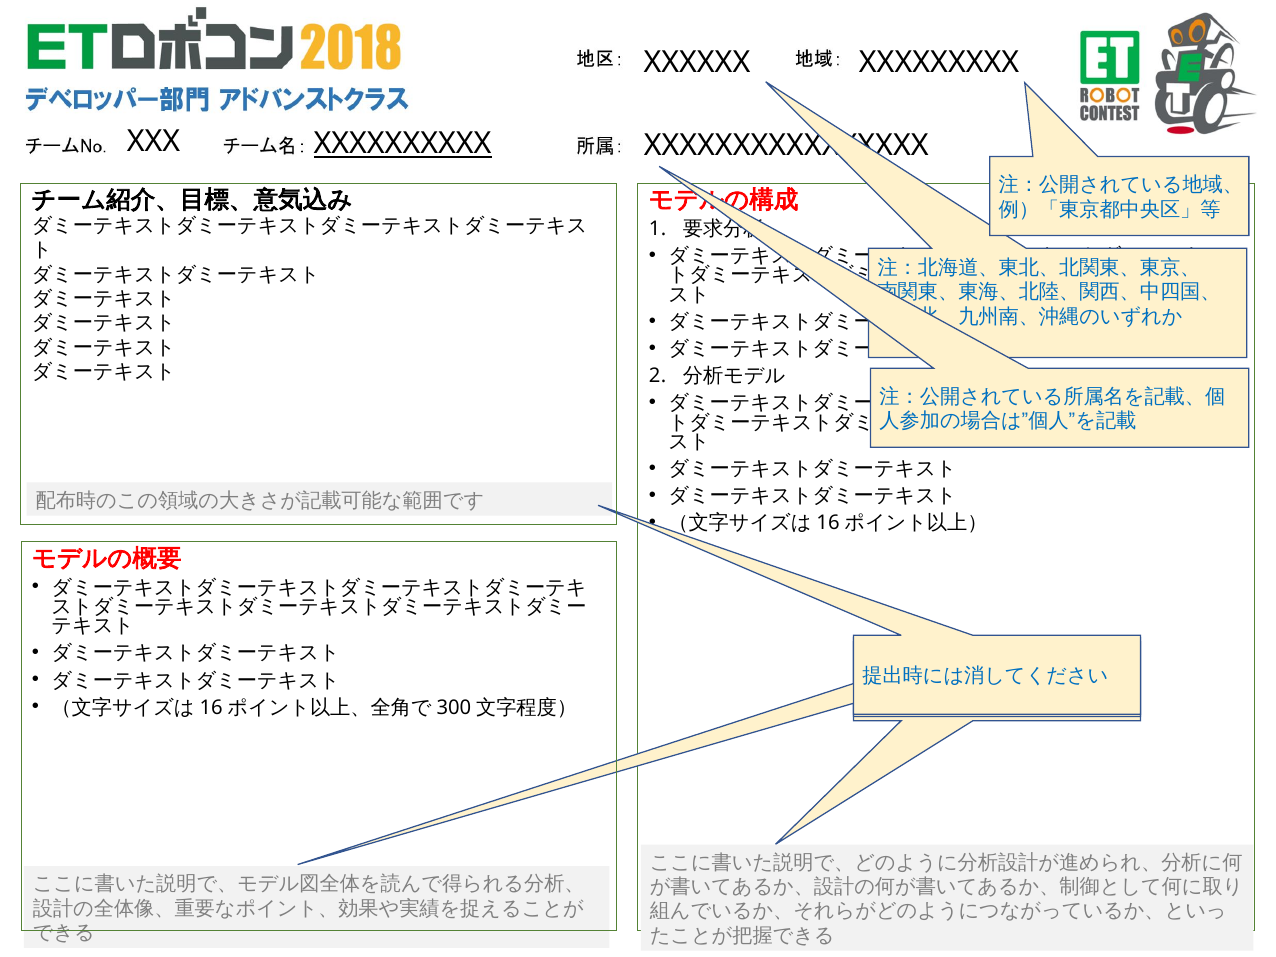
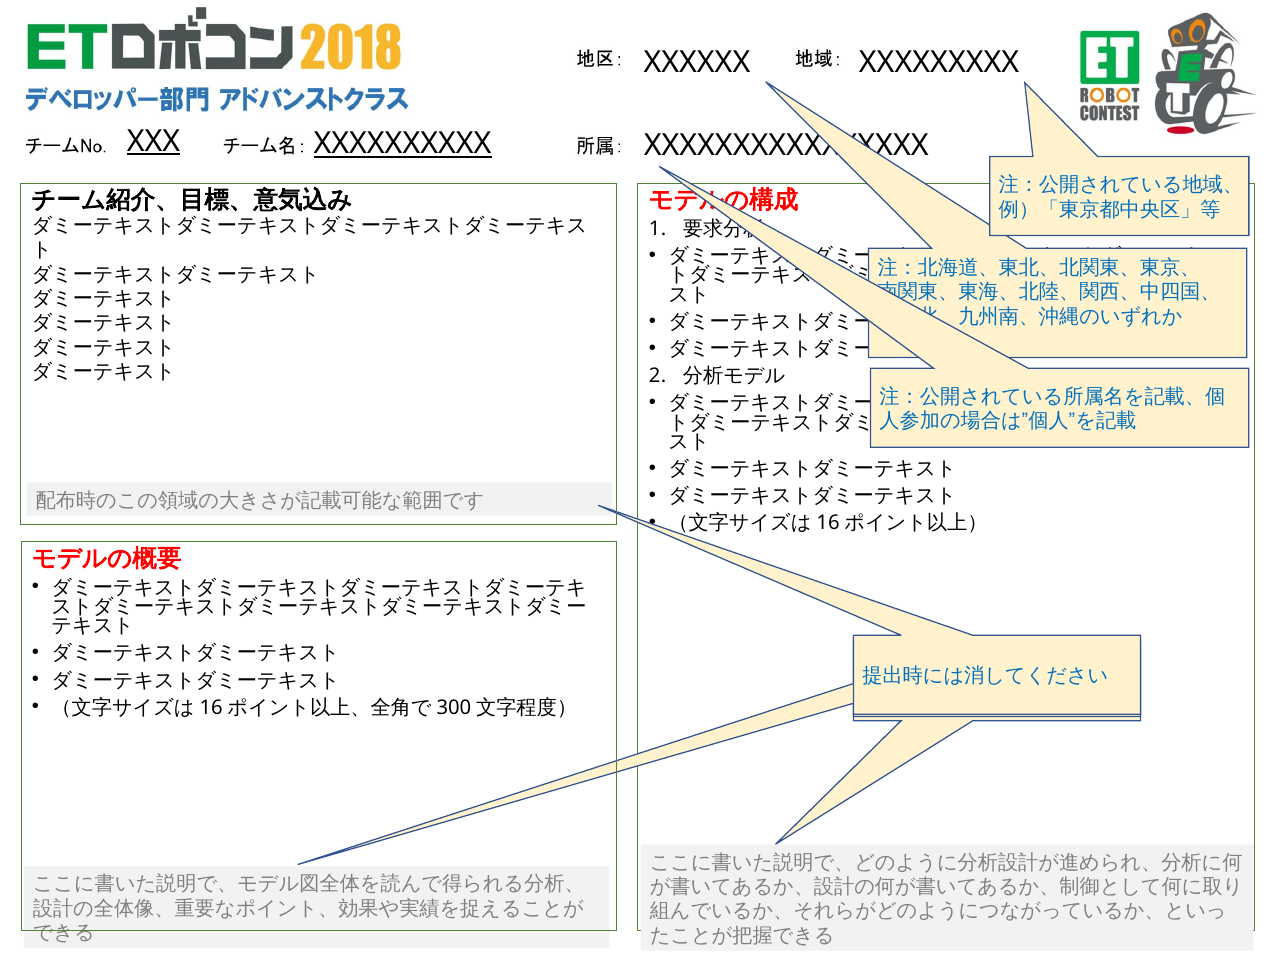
XXX underline: none -> present
